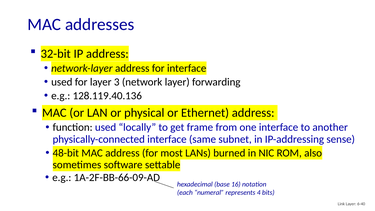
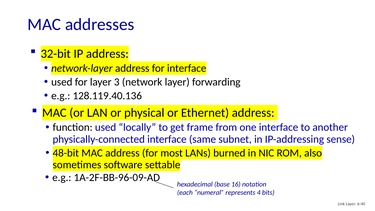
1A-2F-BB-66-09-AD: 1A-2F-BB-66-09-AD -> 1A-2F-BB-96-09-AD
